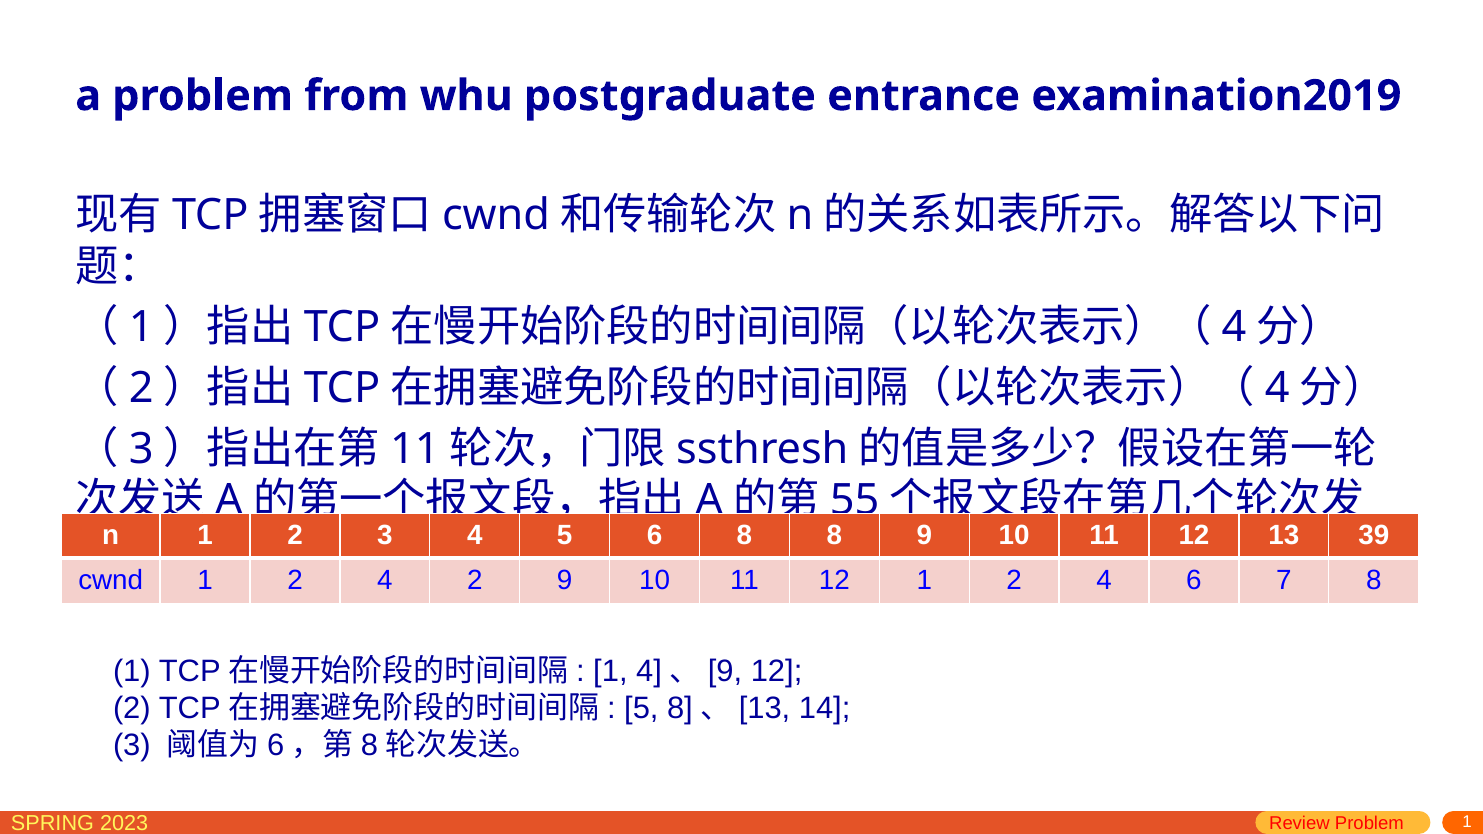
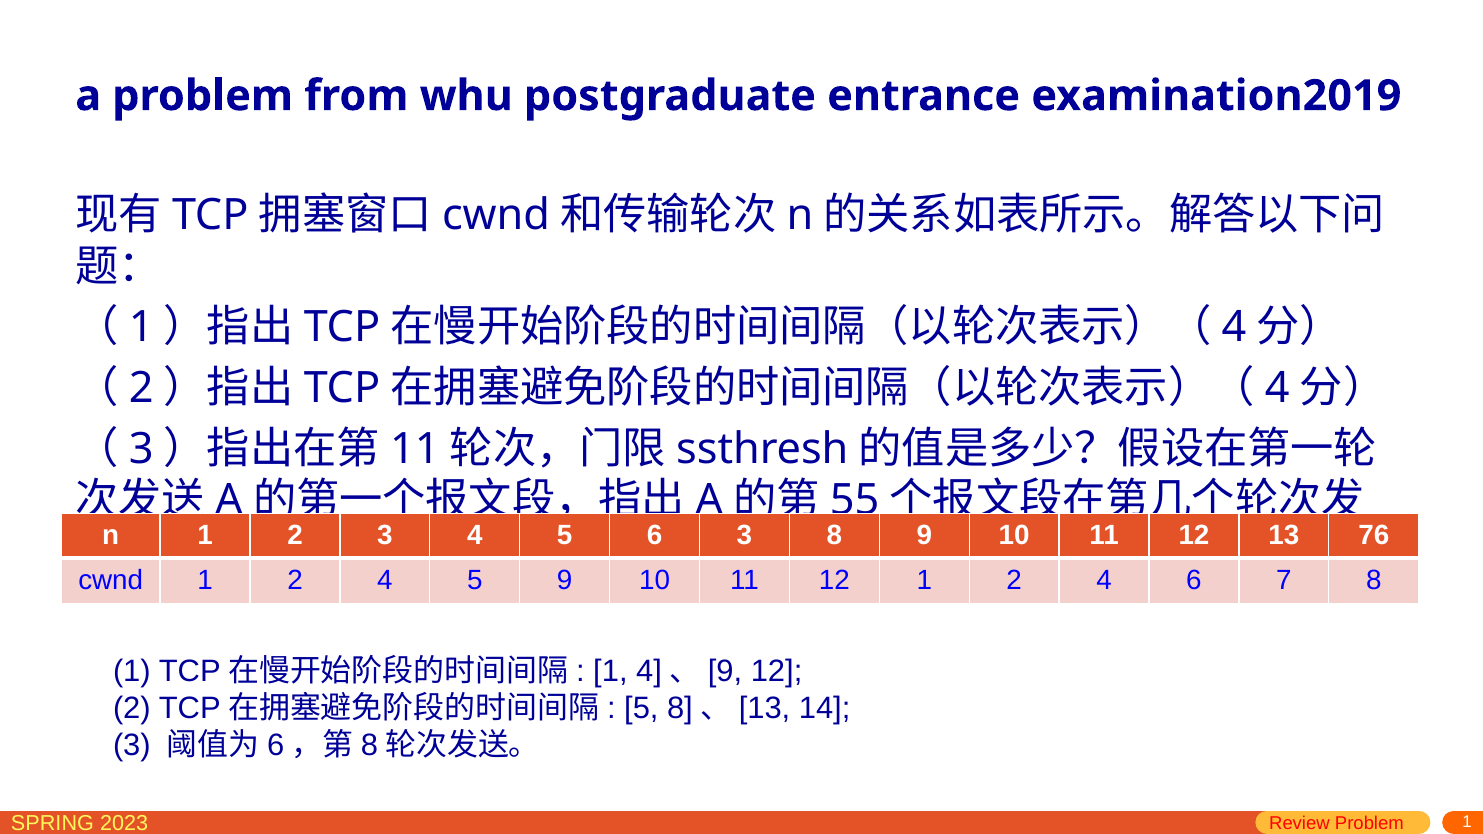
6 8: 8 -> 3
39: 39 -> 76
2 4 2: 2 -> 5
